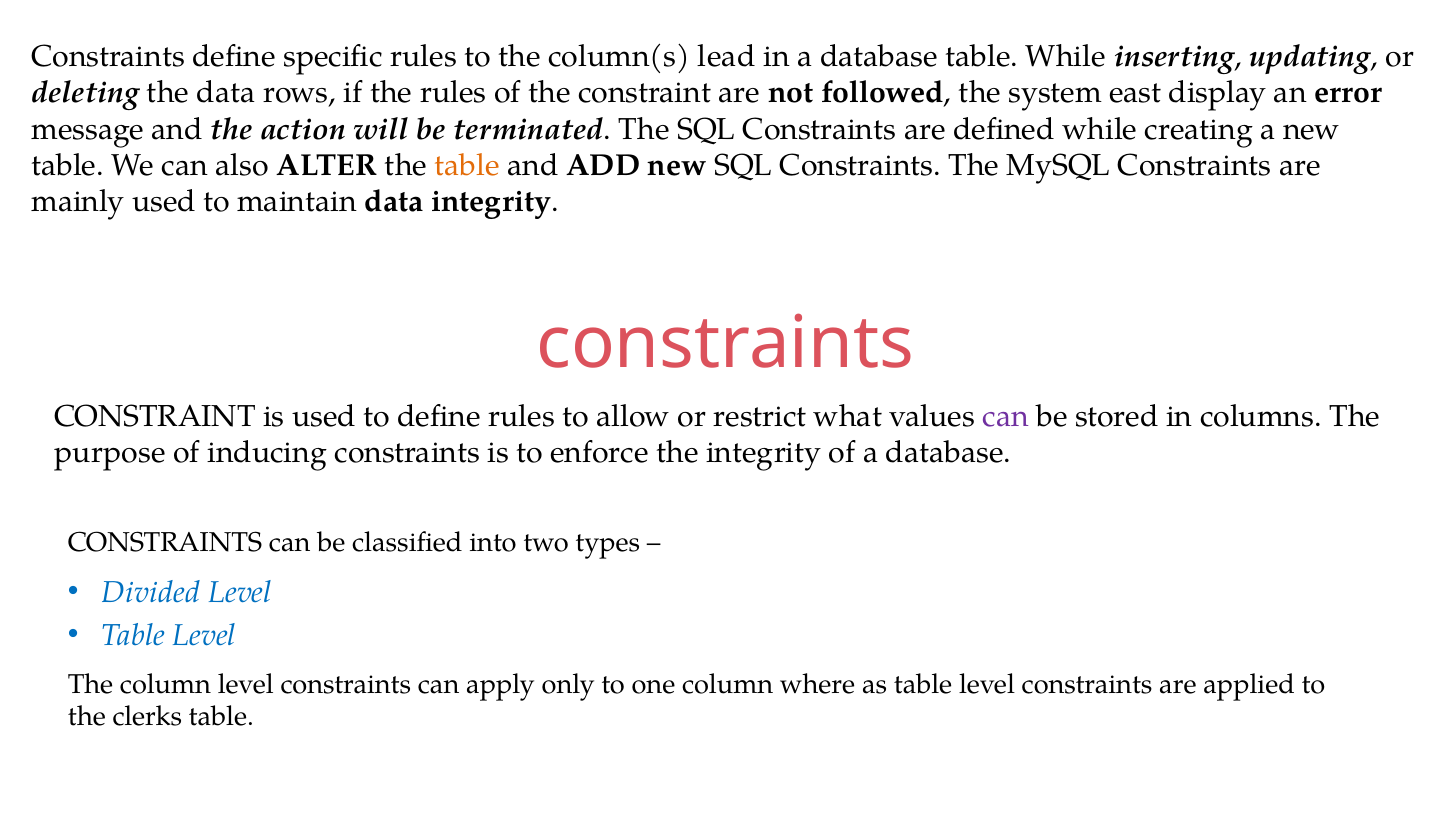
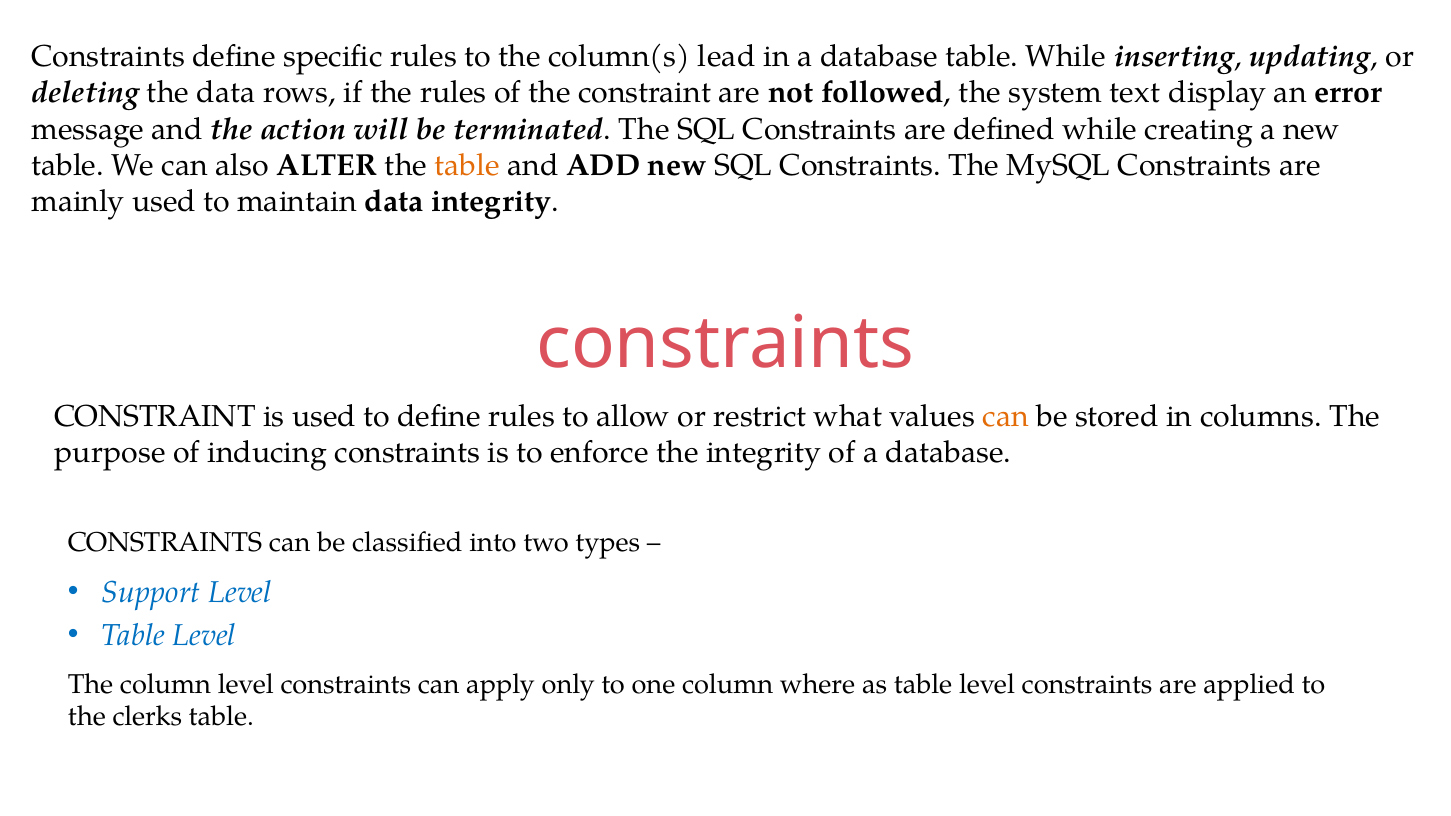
east: east -> text
can at (1006, 417) colour: purple -> orange
Divided: Divided -> Support
